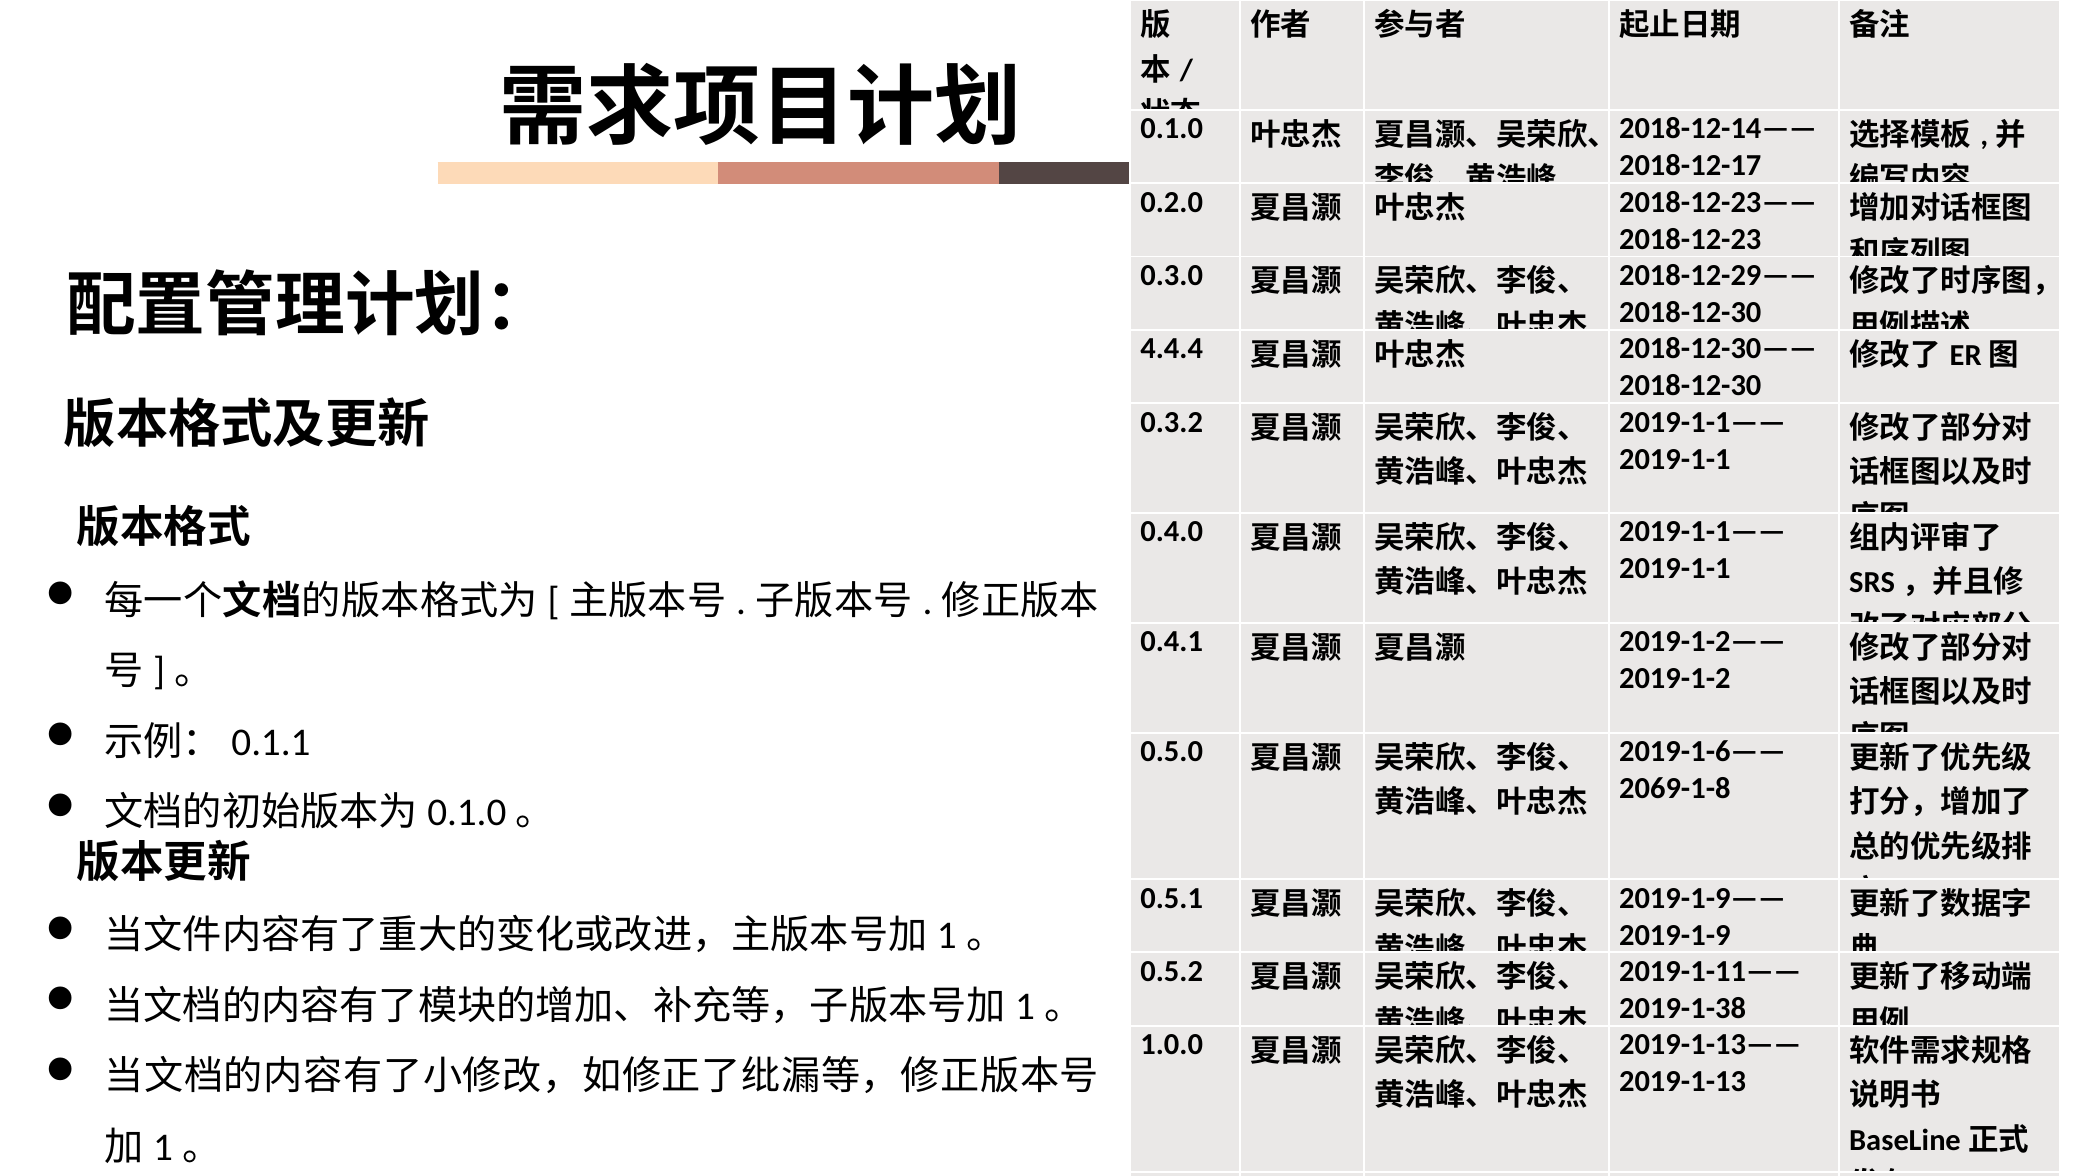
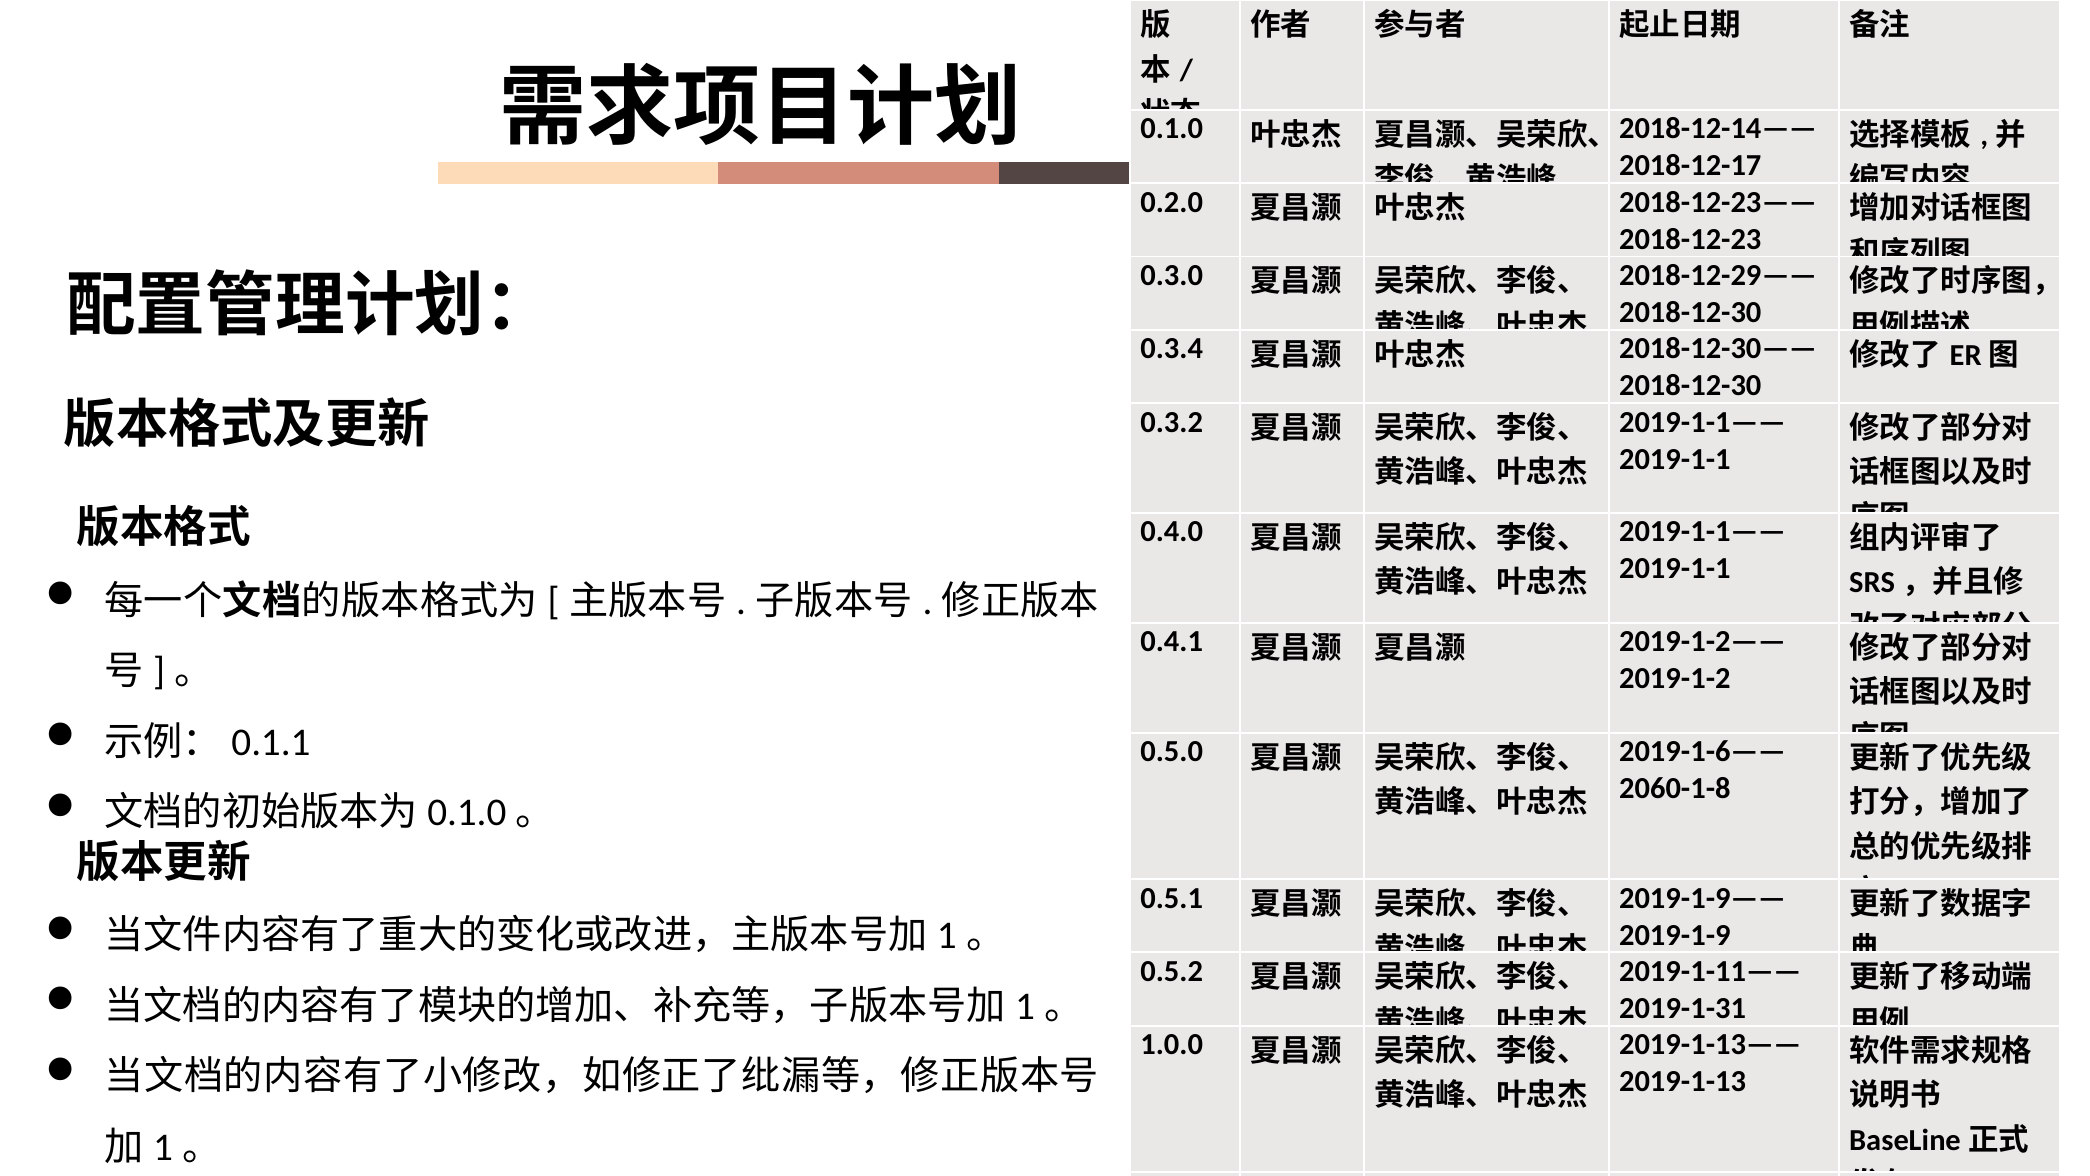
4.4.4: 4.4.4 -> 0.3.4
2069-1-8: 2069-1-8 -> 2060-1-8
2019-1-38: 2019-1-38 -> 2019-1-31
